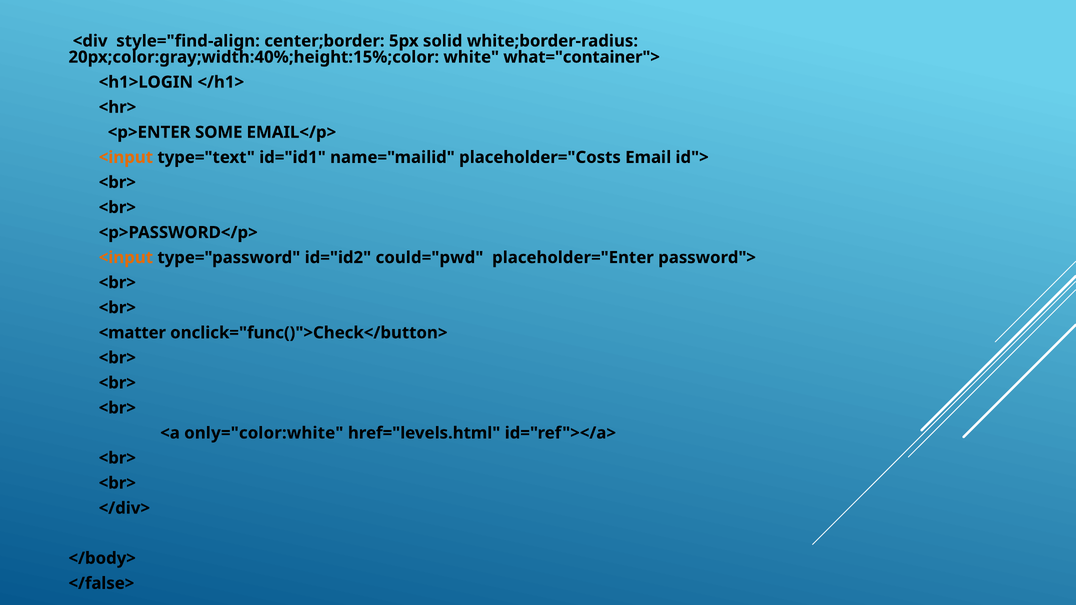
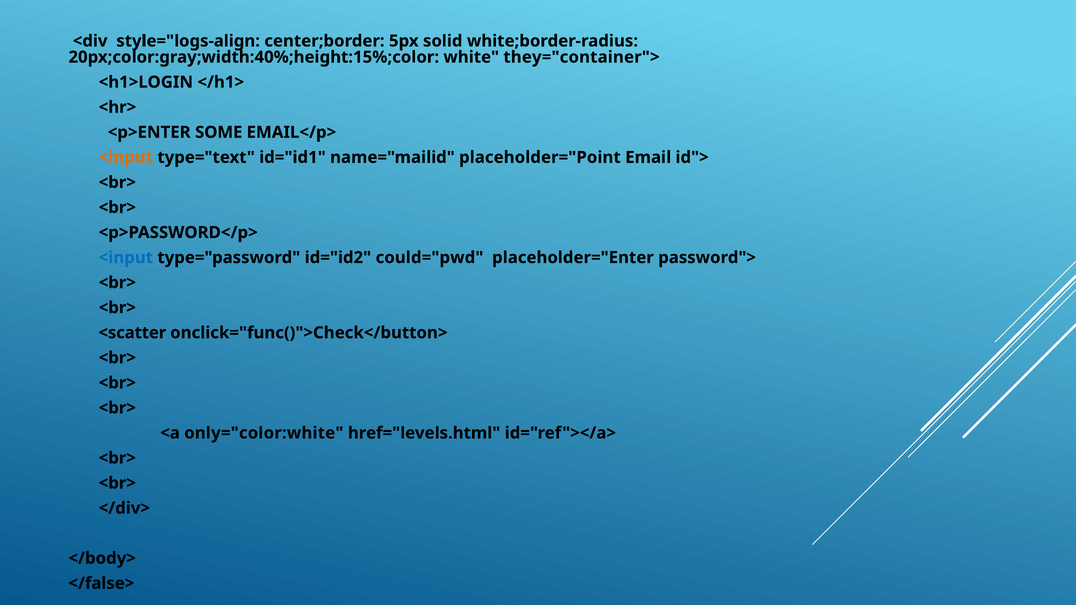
style="find-align: style="find-align -> style="logs-align
what="container">: what="container"> -> they="container">
placeholder="Costs: placeholder="Costs -> placeholder="Point
<input at (126, 258) colour: orange -> blue
<matter: <matter -> <scatter
